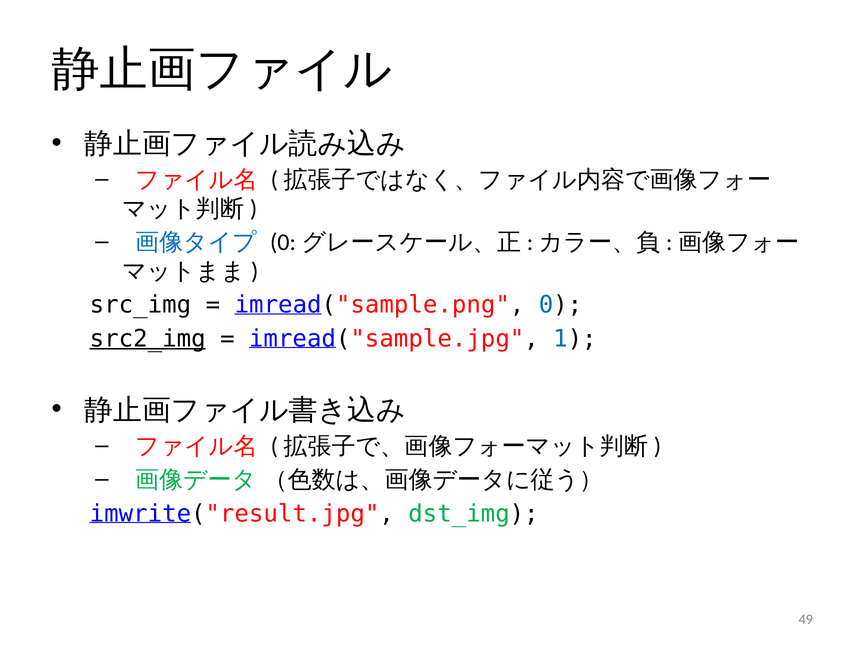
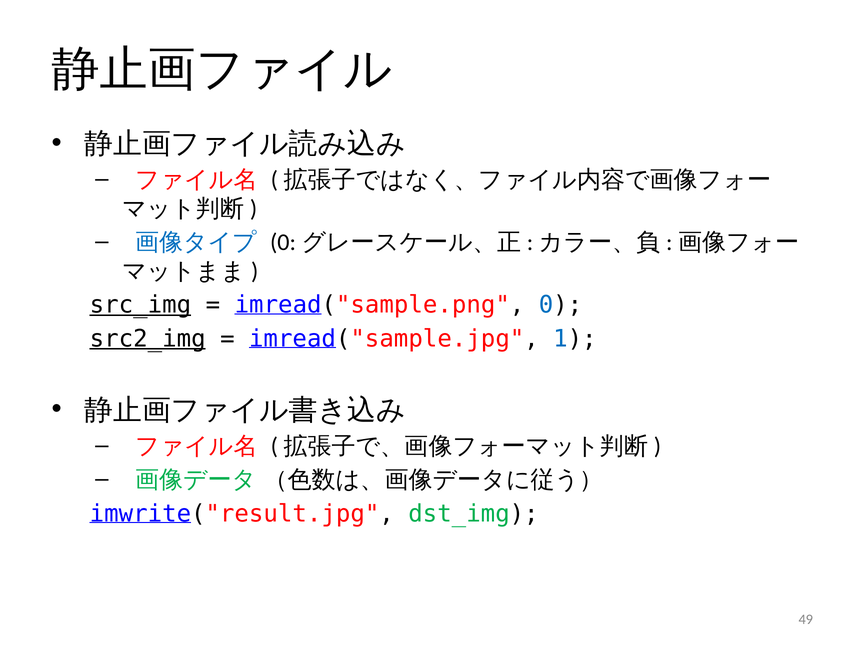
src_img underline: none -> present
